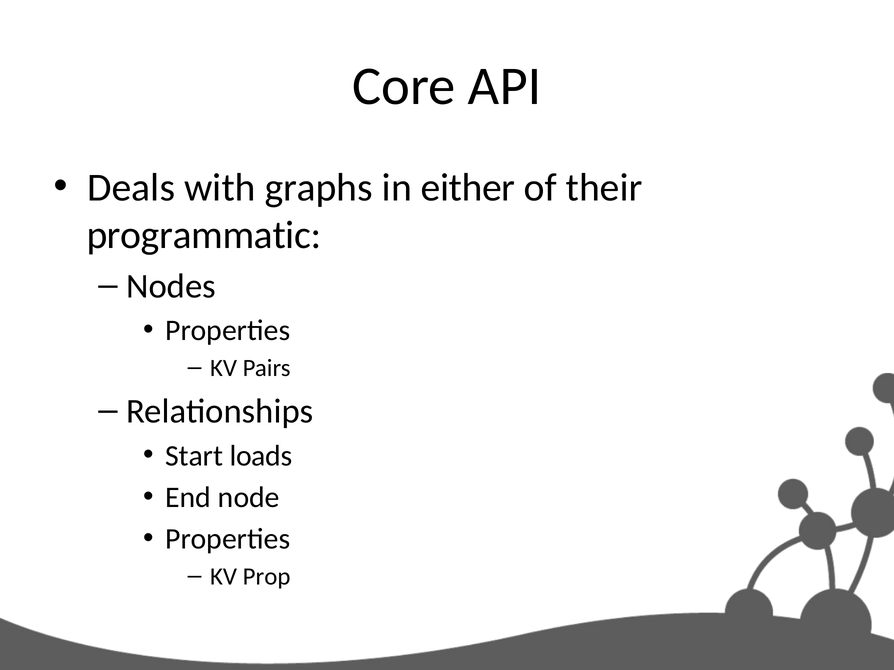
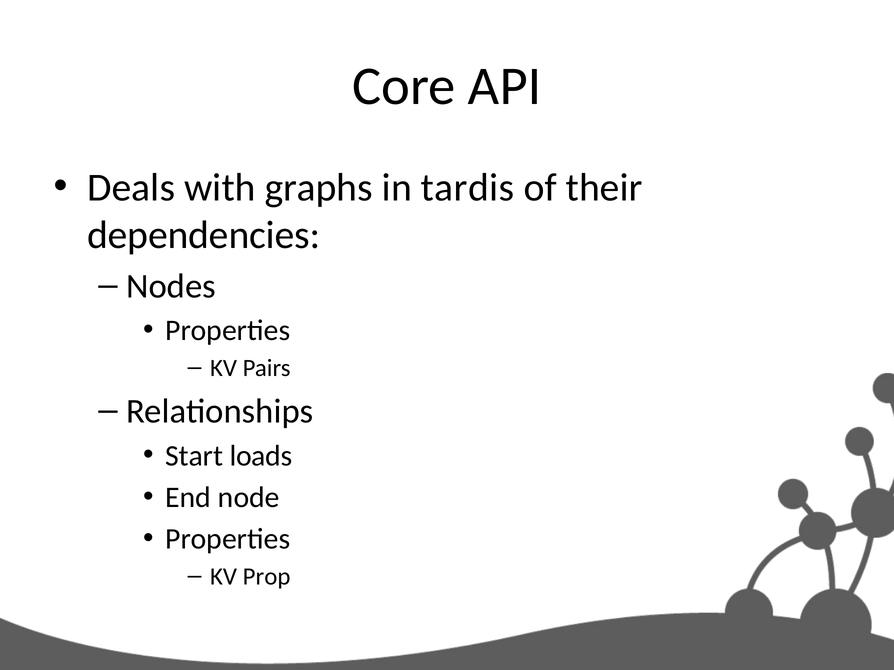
either: either -> tardis
programmatic: programmatic -> dependencies
